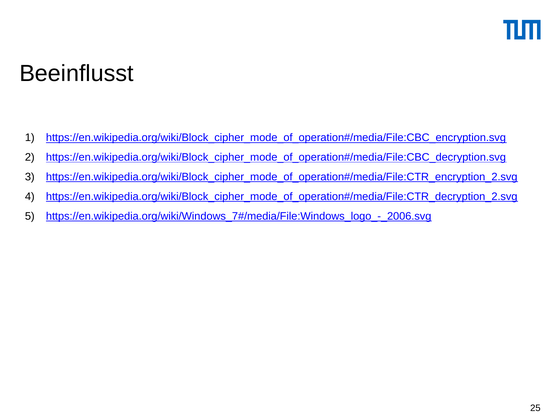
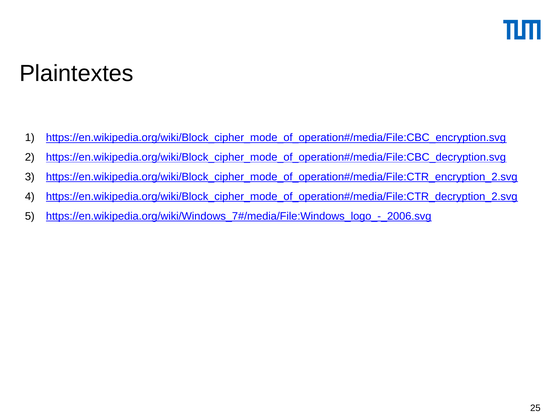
Beeinflusst: Beeinflusst -> Plaintextes
